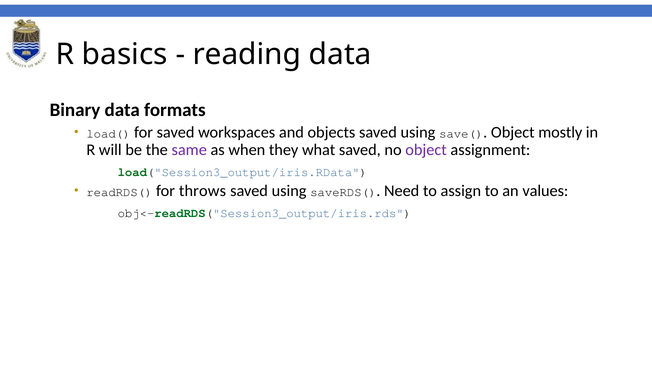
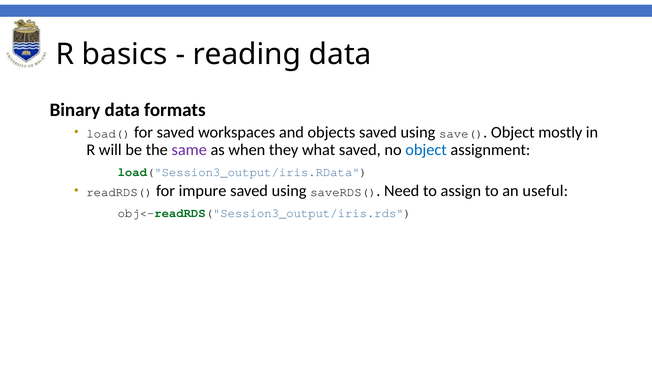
object at (426, 150) colour: purple -> blue
throws: throws -> impure
values: values -> useful
